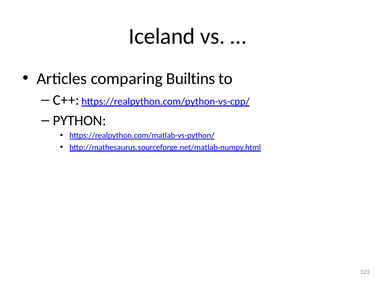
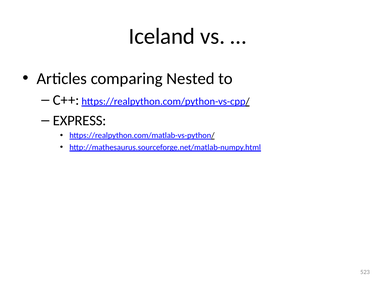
Builtins: Builtins -> Nested
PYTHON: PYTHON -> EXPRESS
